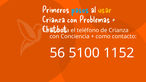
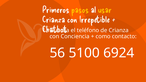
pasos colour: light blue -> yellow
Problemas: Problemas -> Irrepetible
1152: 1152 -> 6924
